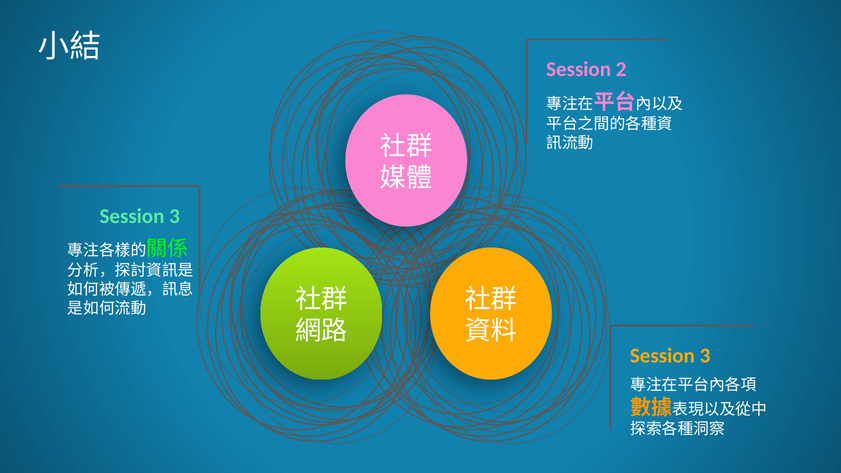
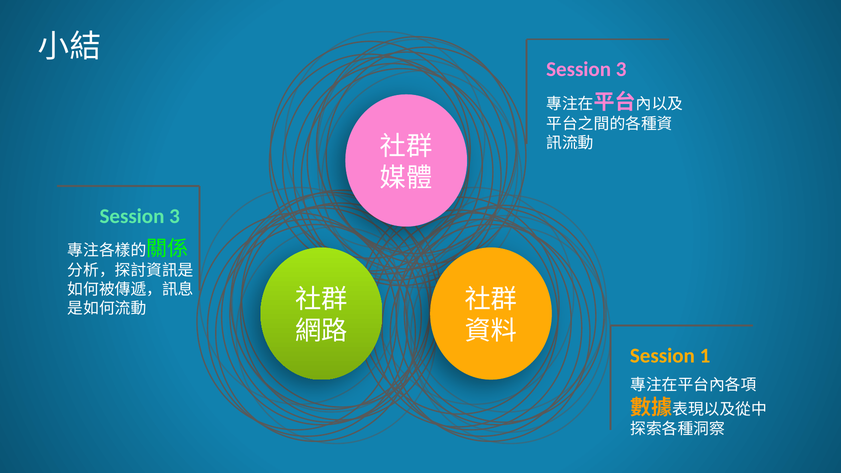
2 at (621, 70): 2 -> 3
3 at (705, 356): 3 -> 1
